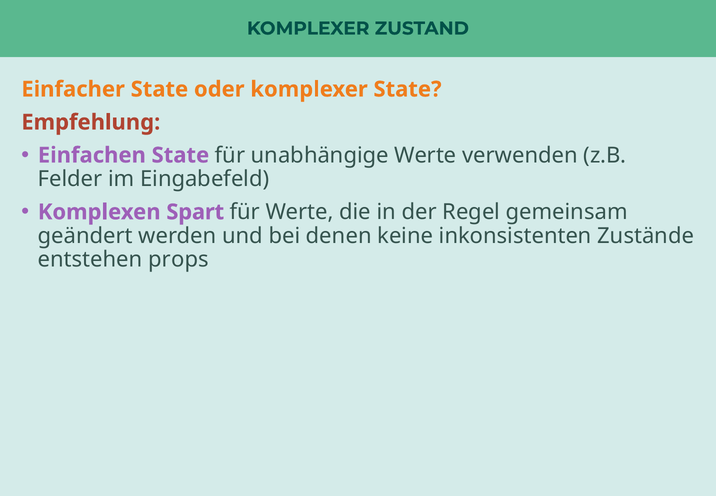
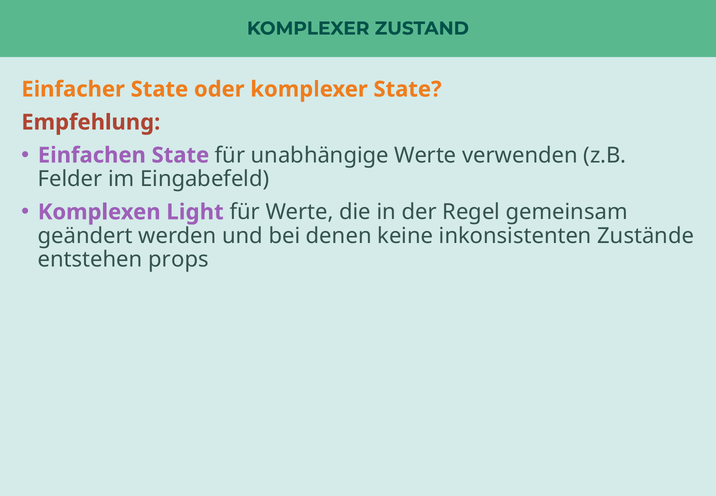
Spart: Spart -> Light
